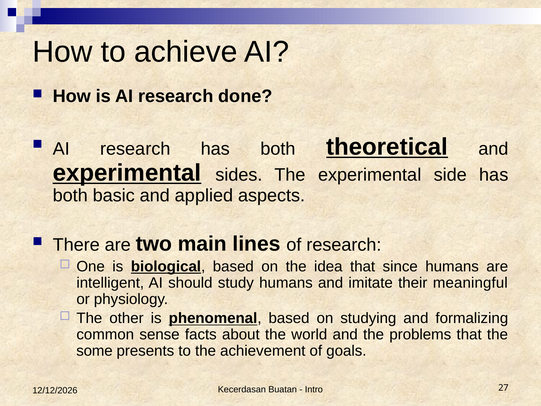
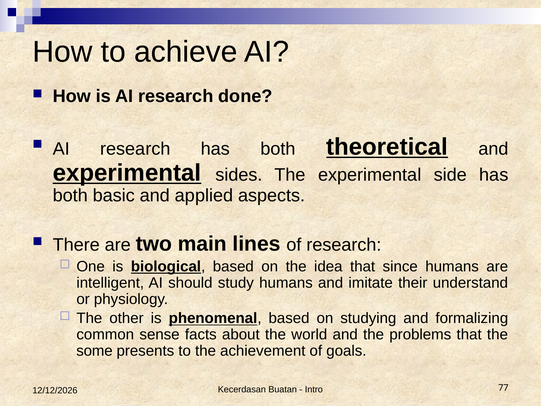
meaningful: meaningful -> understand
27: 27 -> 77
